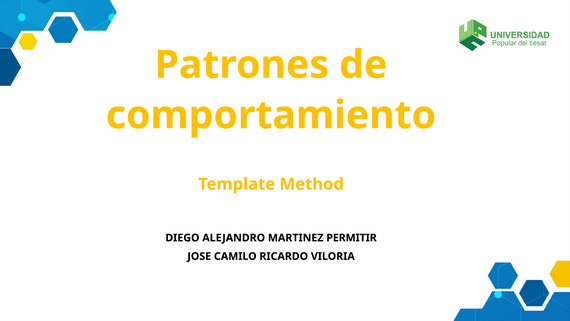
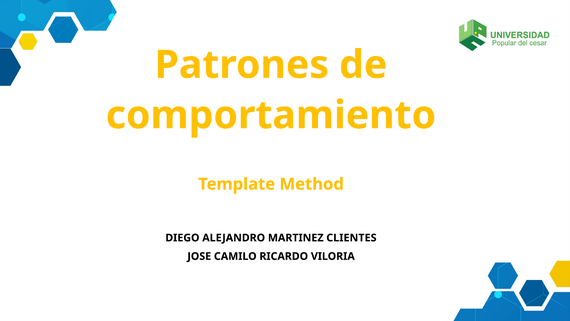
PERMITIR: PERMITIR -> CLIENTES
